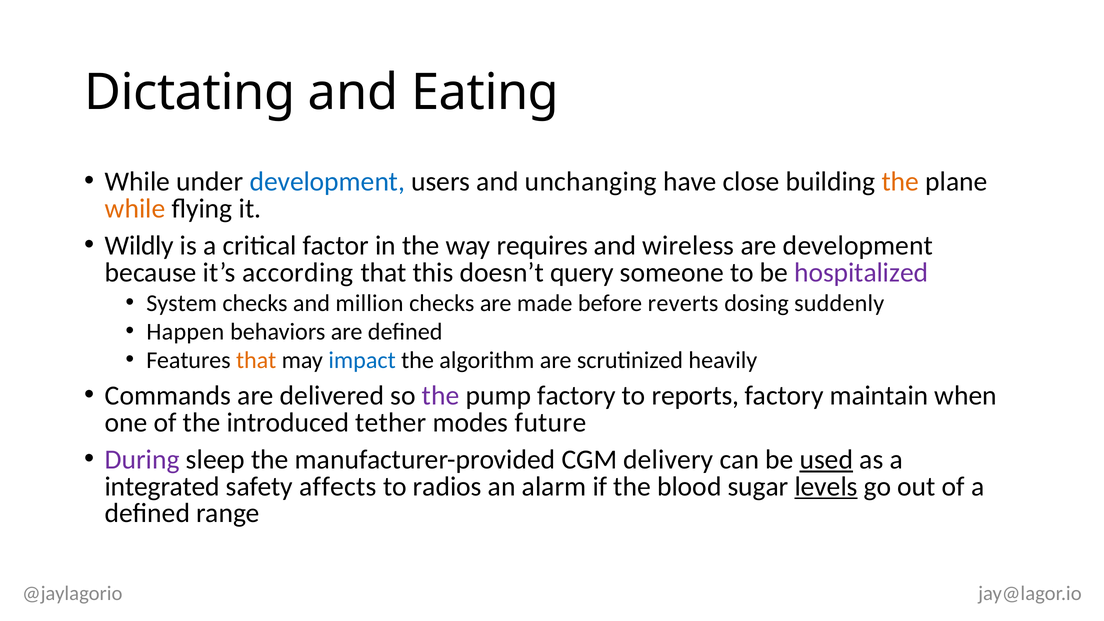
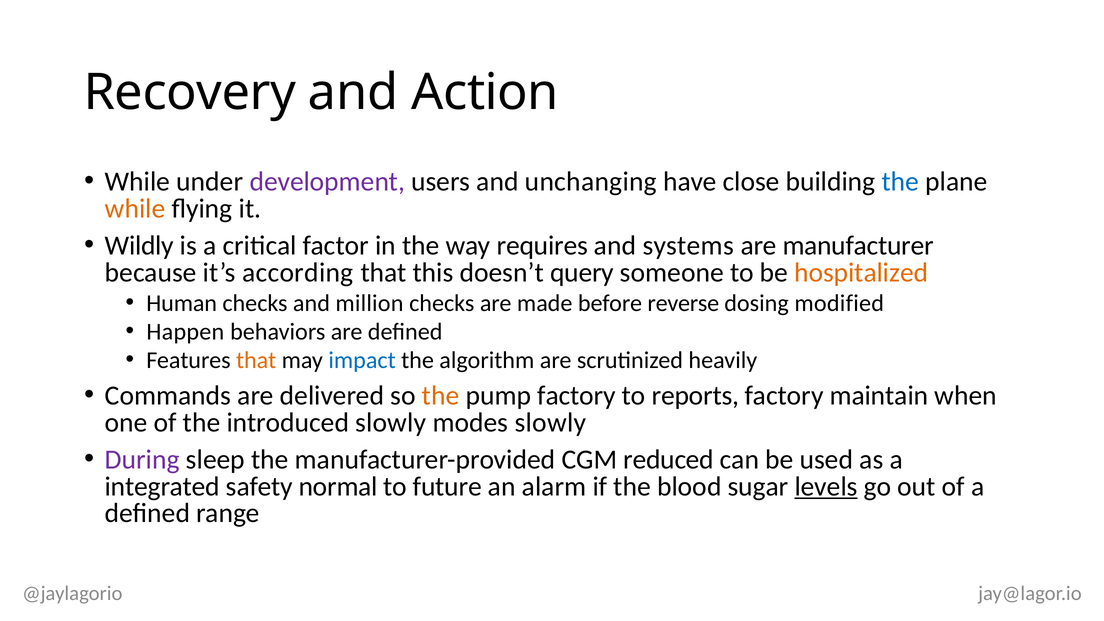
Dictating: Dictating -> Recovery
Eating: Eating -> Action
development at (327, 182) colour: blue -> purple
the at (900, 182) colour: orange -> blue
wireless: wireless -> systems
are development: development -> manufacturer
hospitalized colour: purple -> orange
System: System -> Human
reverts: reverts -> reverse
suddenly: suddenly -> modified
the at (441, 396) colour: purple -> orange
introduced tether: tether -> slowly
modes future: future -> slowly
delivery: delivery -> reduced
used underline: present -> none
affects: affects -> normal
radios: radios -> future
